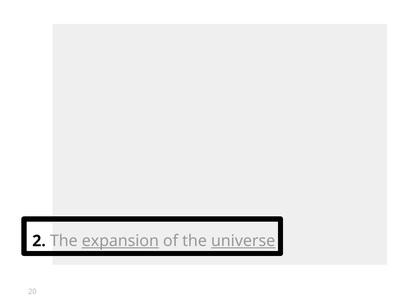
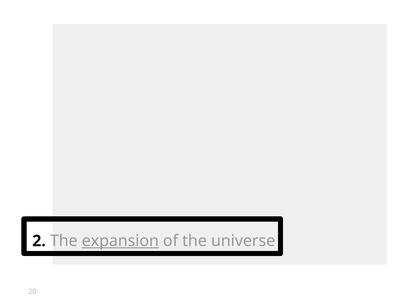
universe underline: present -> none
